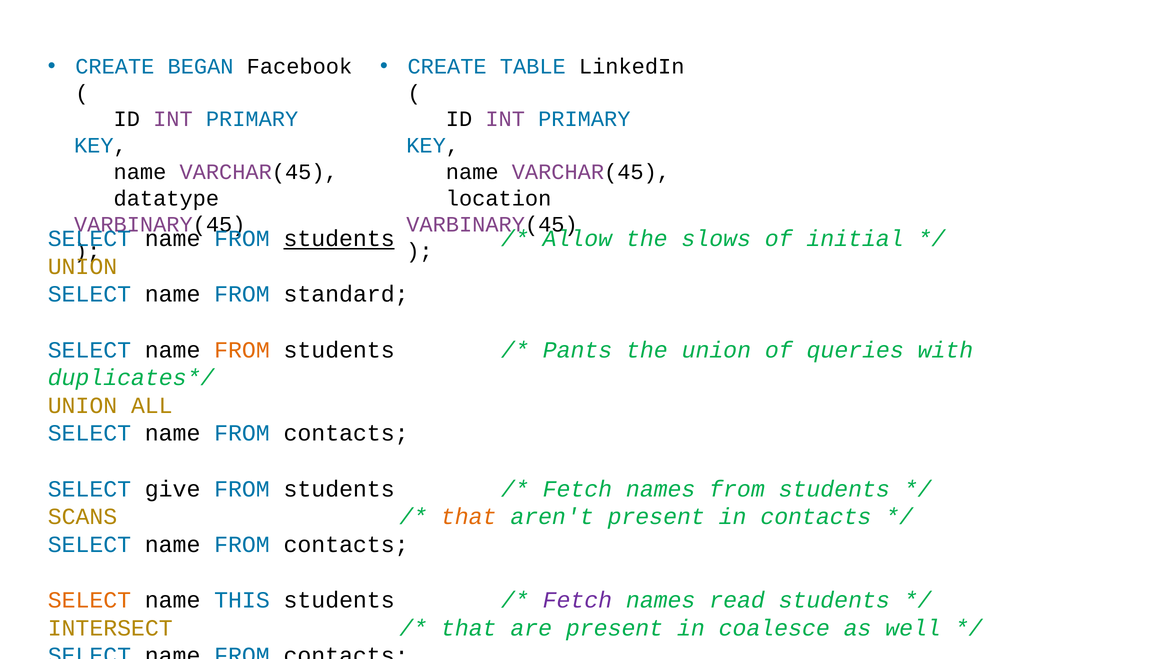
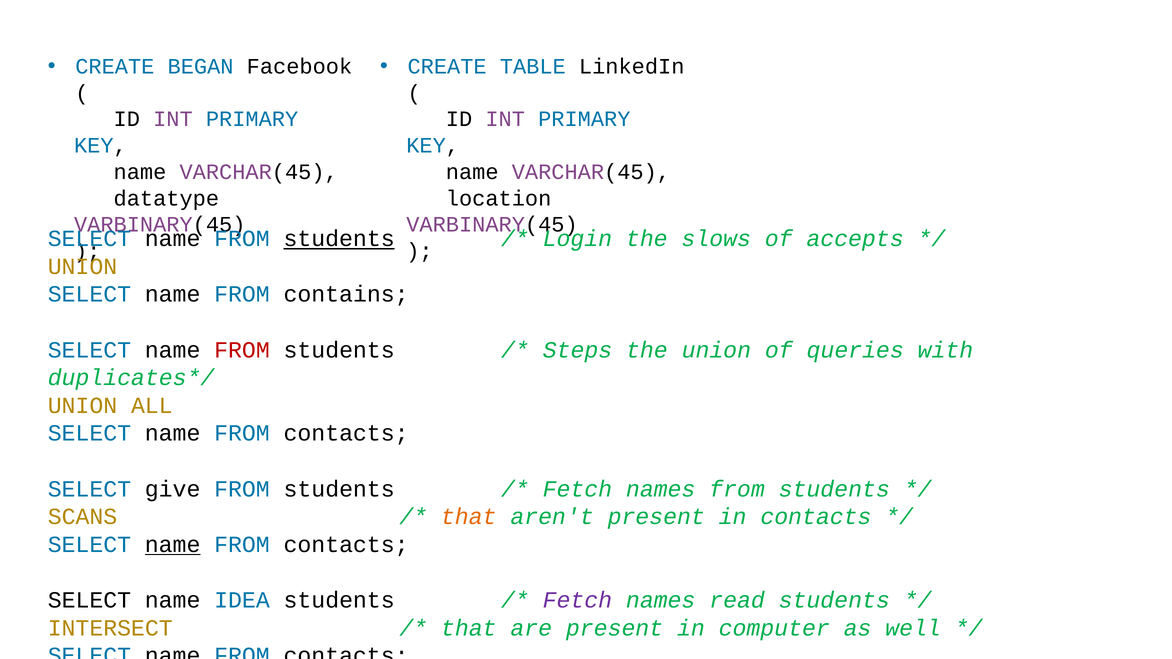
Allow: Allow -> Login
initial: initial -> accepts
standard: standard -> contains
FROM at (242, 350) colour: orange -> red
Pants: Pants -> Steps
name at (173, 545) underline: none -> present
SELECT at (89, 600) colour: orange -> black
THIS: THIS -> IDEA
coalesce: coalesce -> computer
